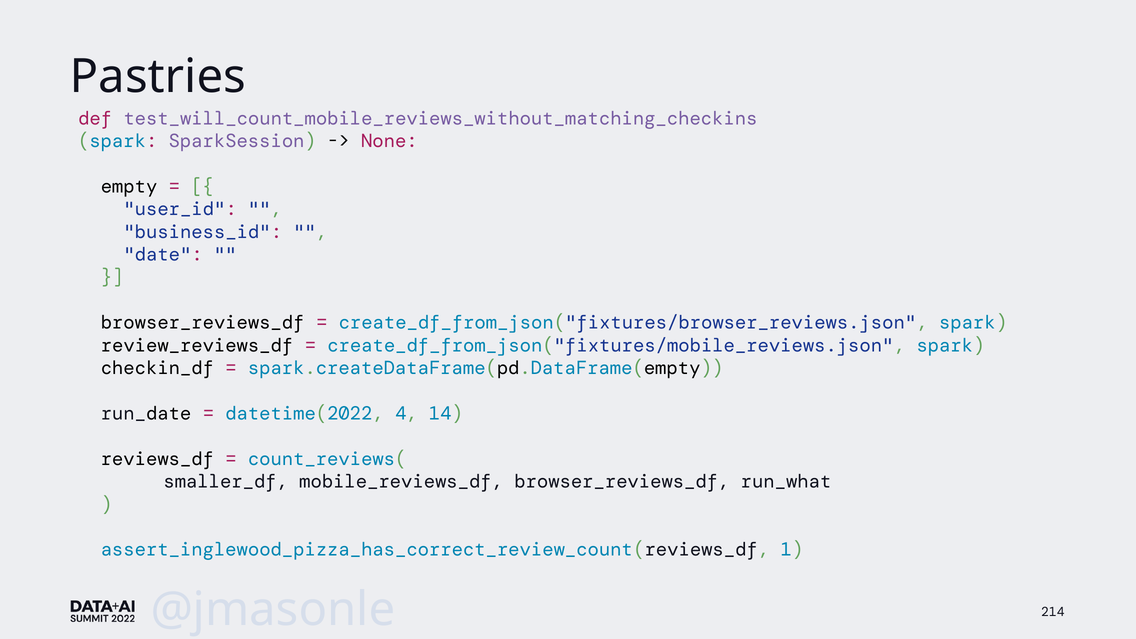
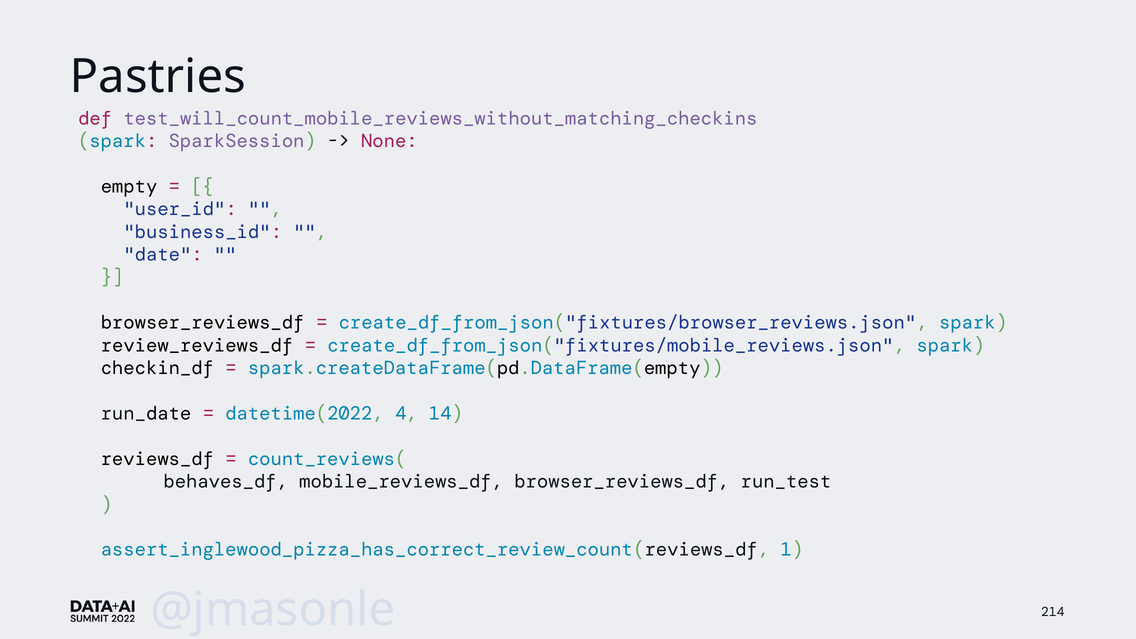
smaller_df: smaller_df -> behaves_df
run_what: run_what -> run_test
